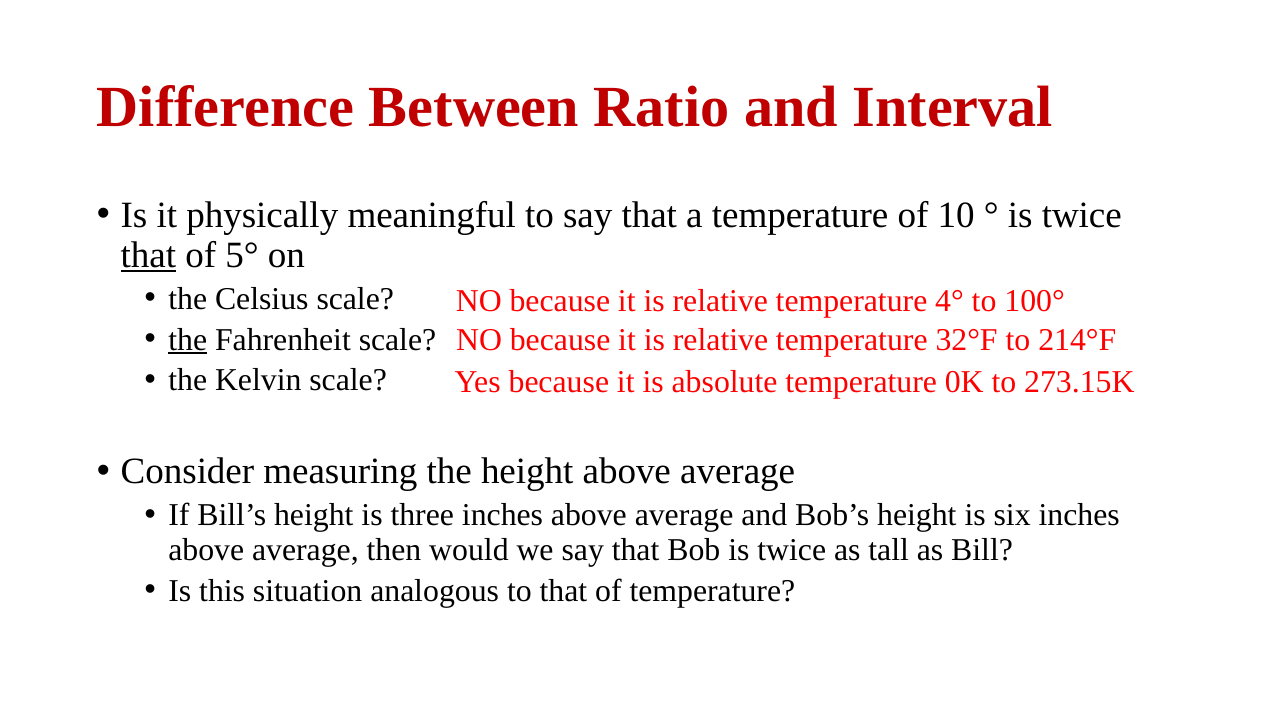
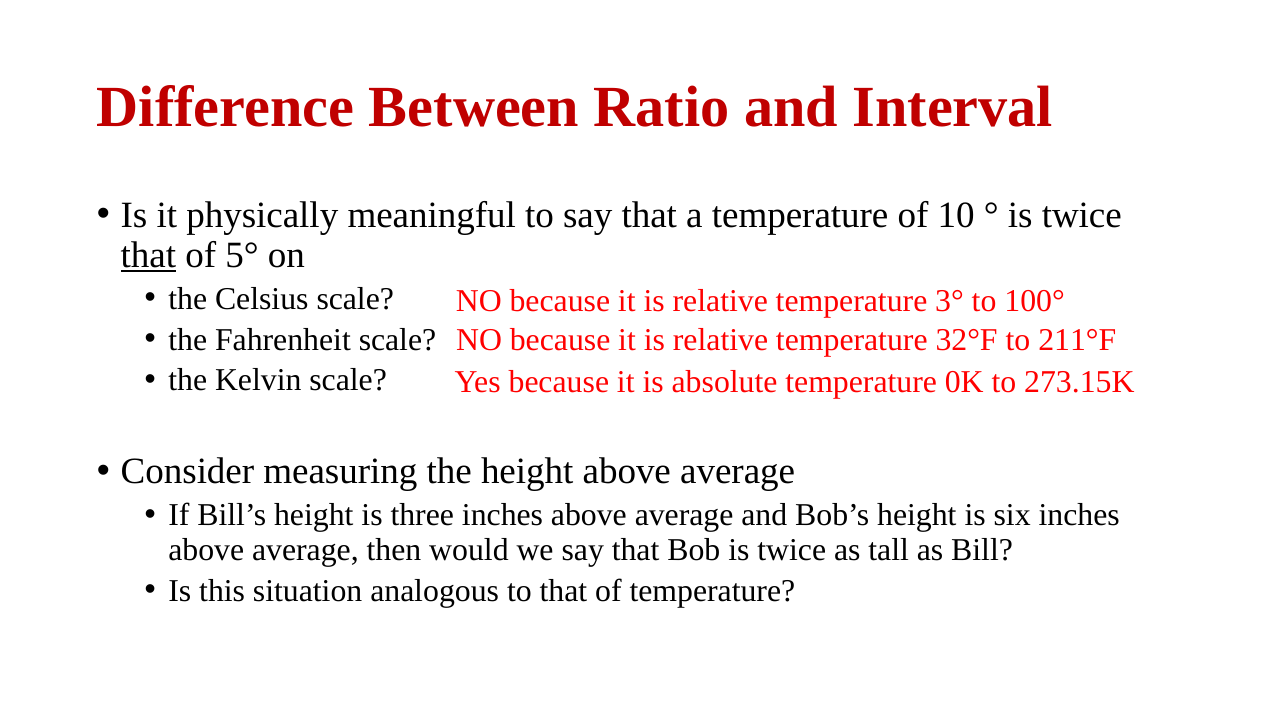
4°: 4° -> 3°
the at (188, 340) underline: present -> none
214°F: 214°F -> 211°F
